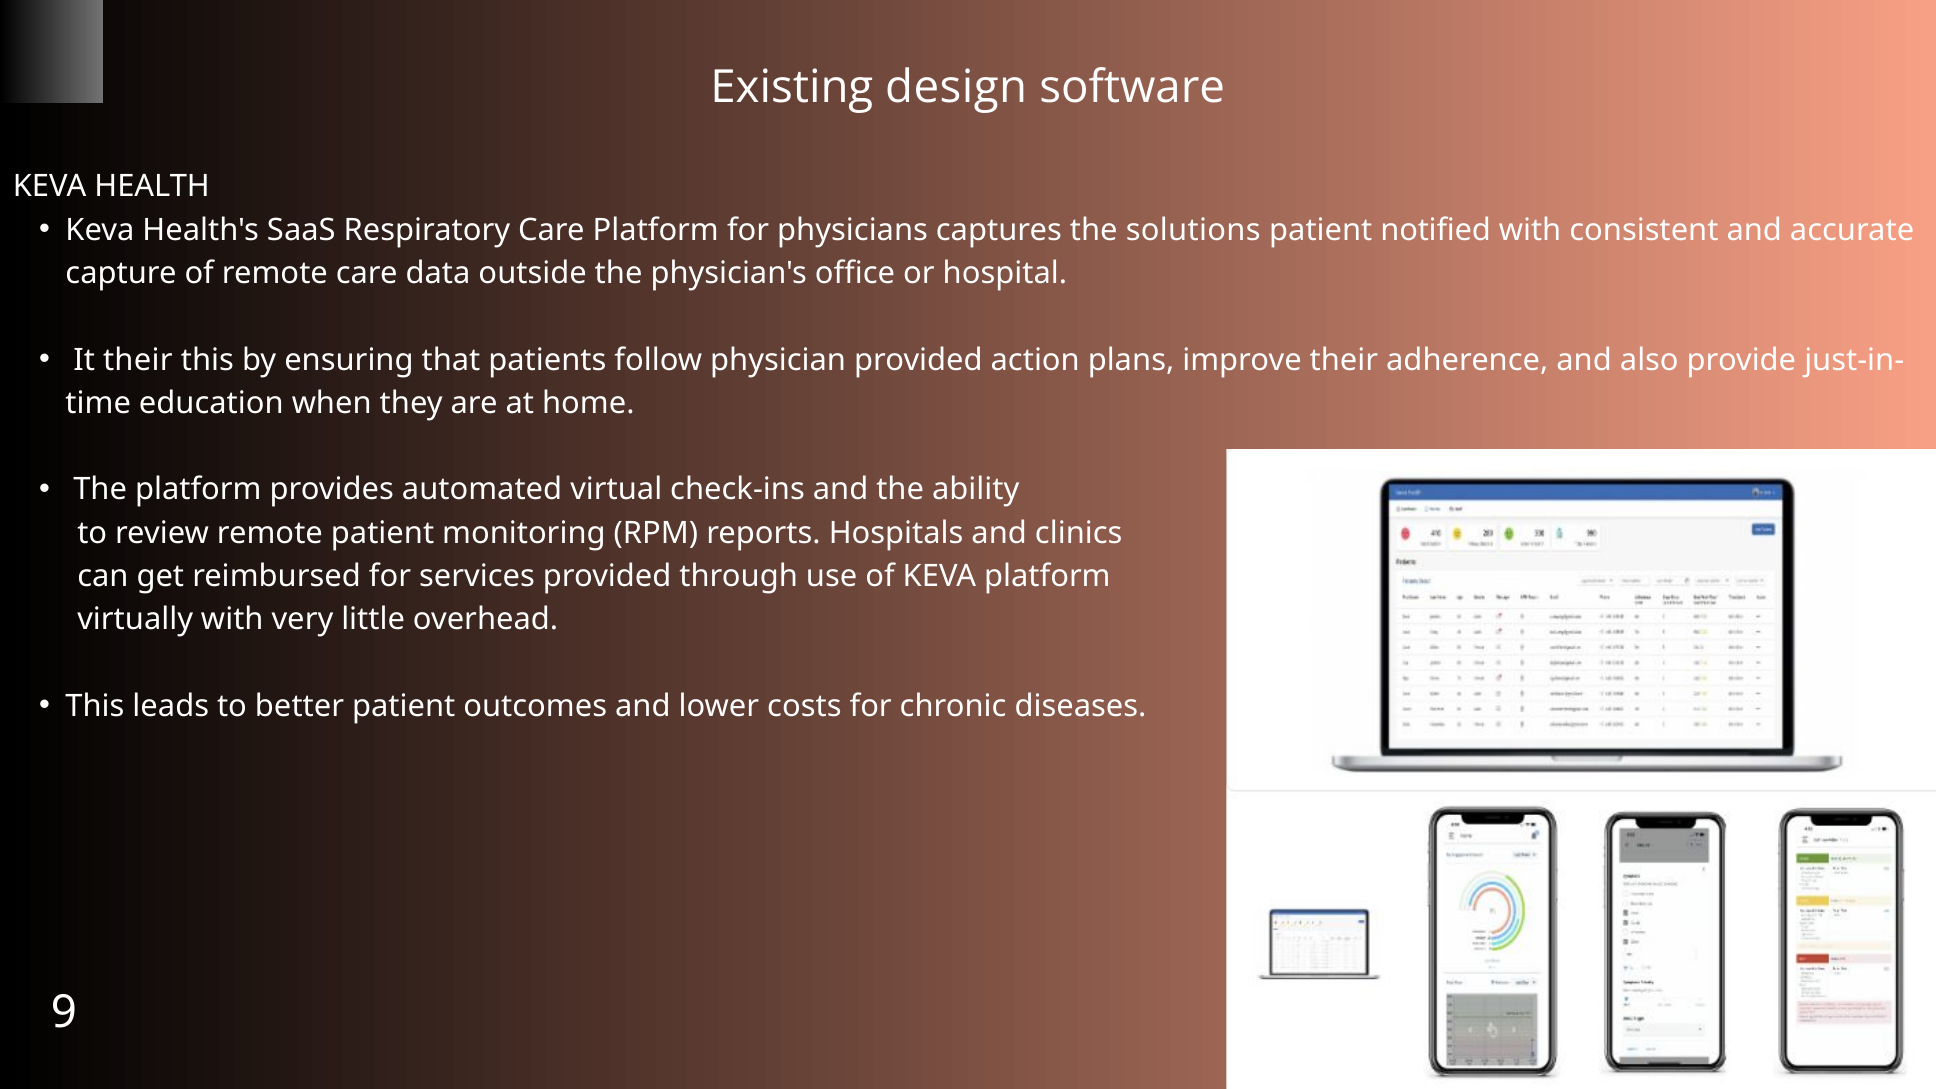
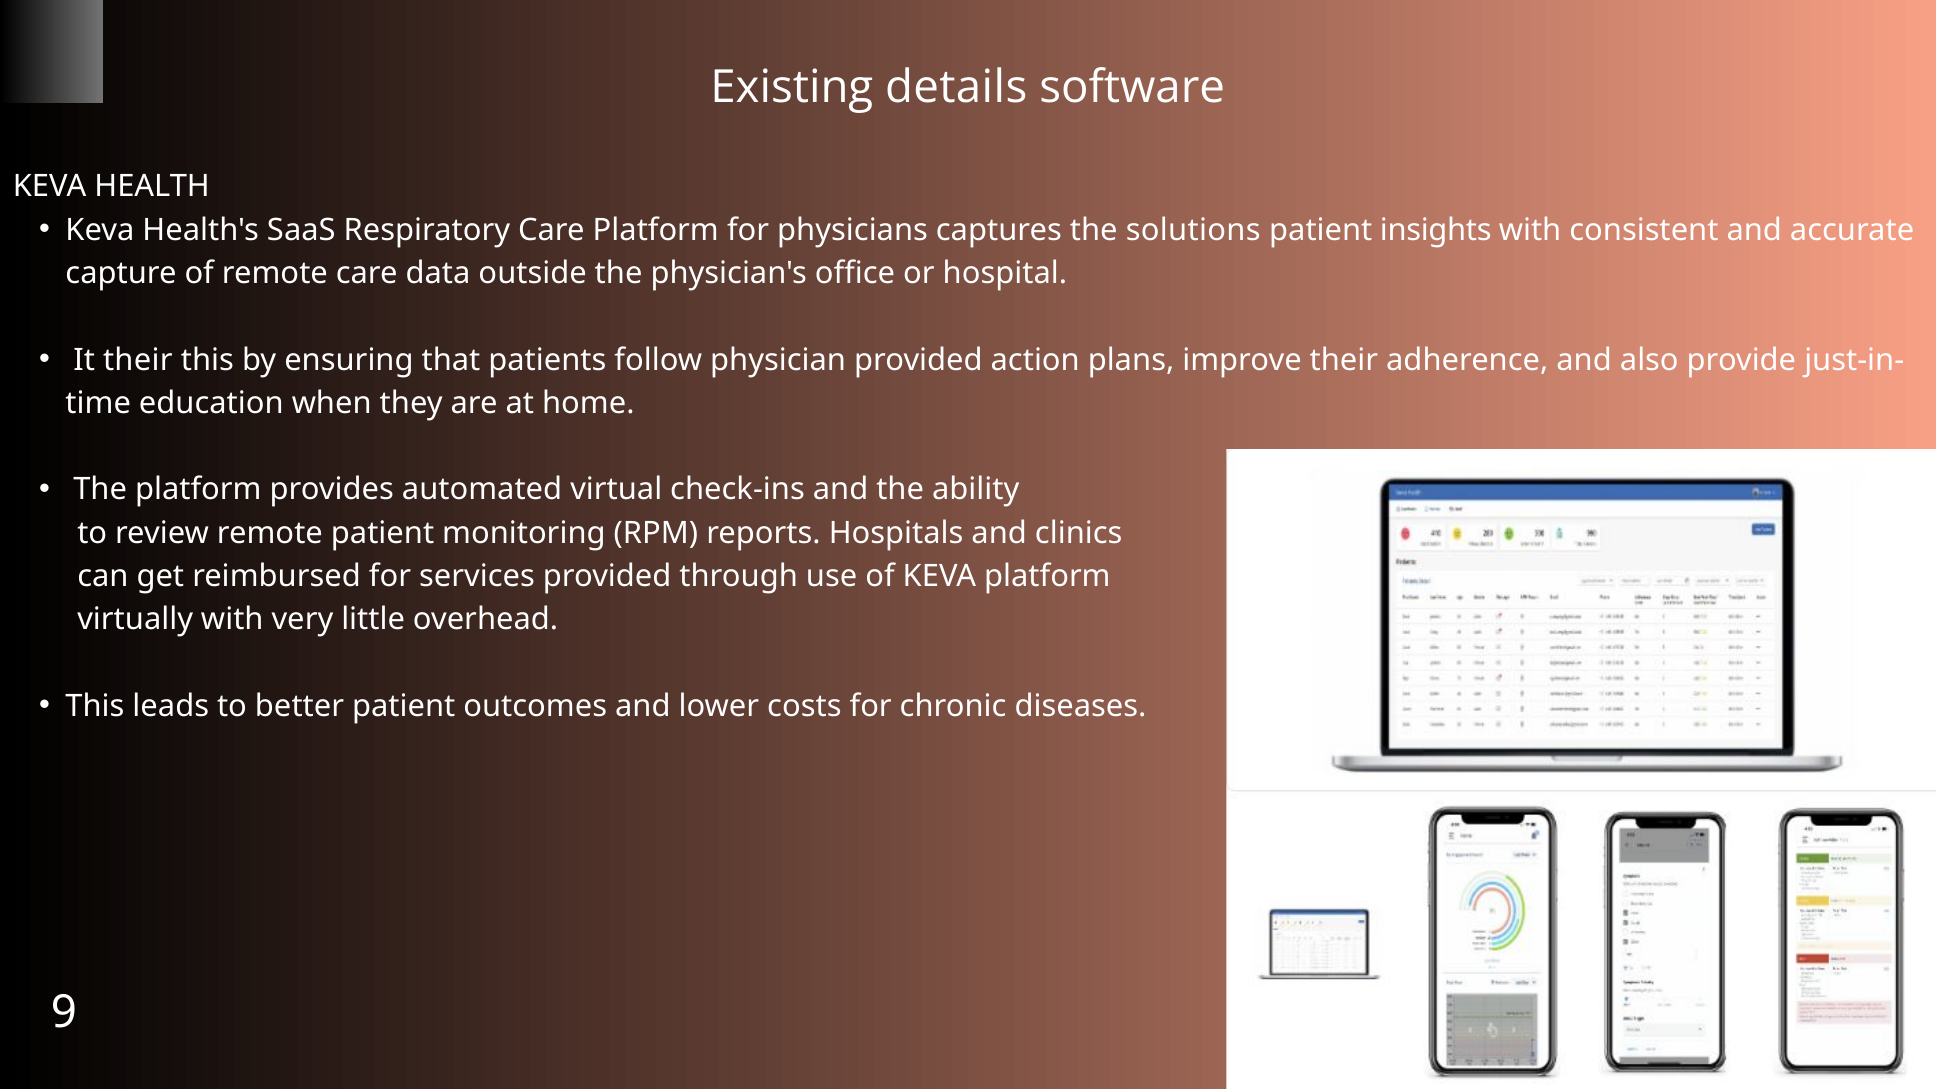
design: design -> details
notified: notified -> insights
